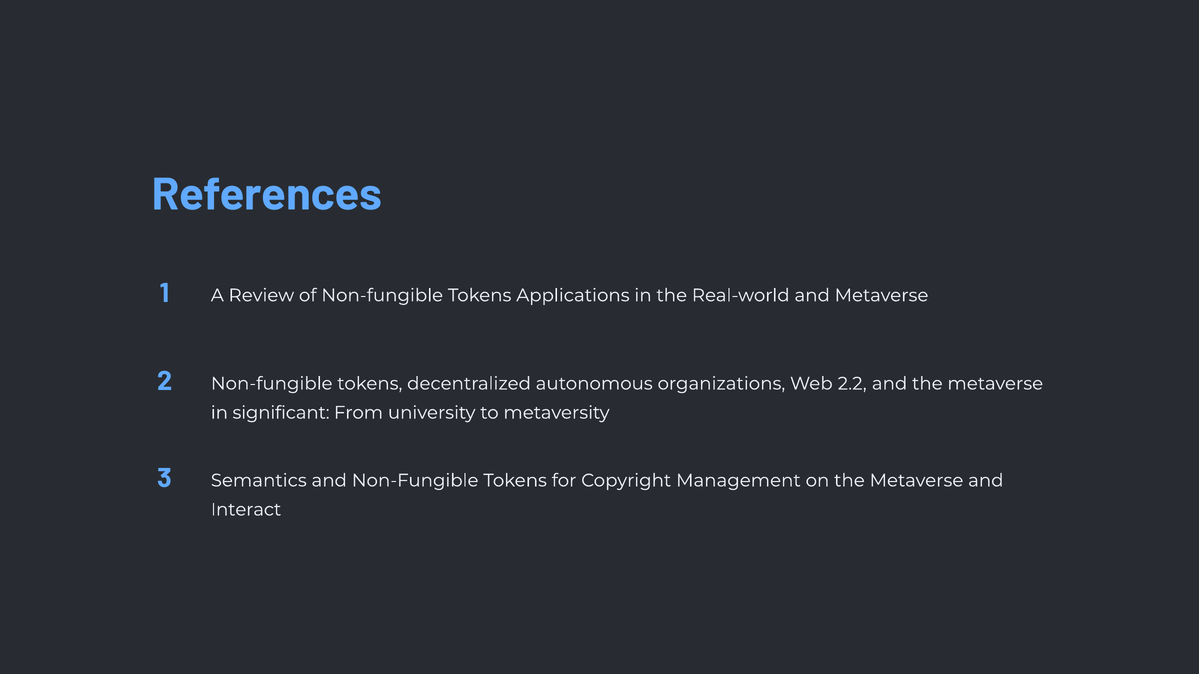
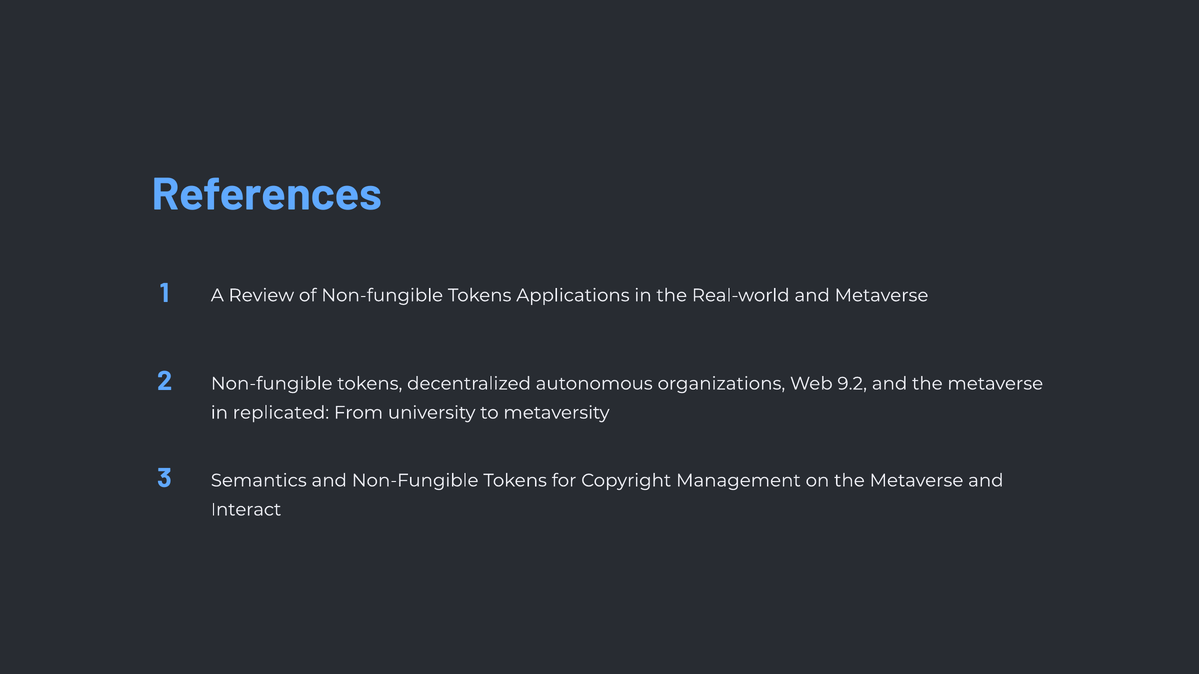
2.2: 2.2 -> 9.2
significant: significant -> replicated
